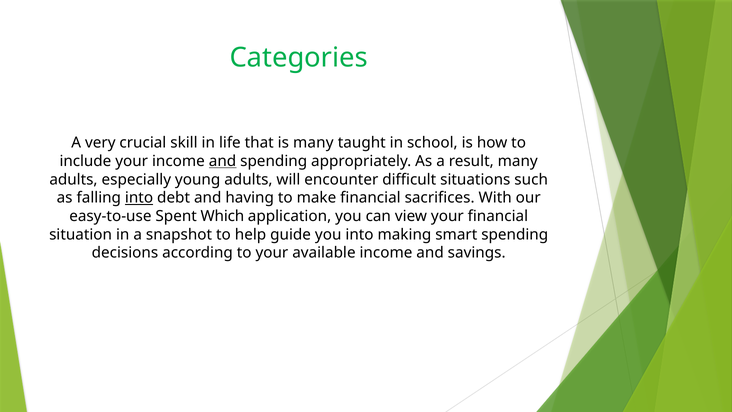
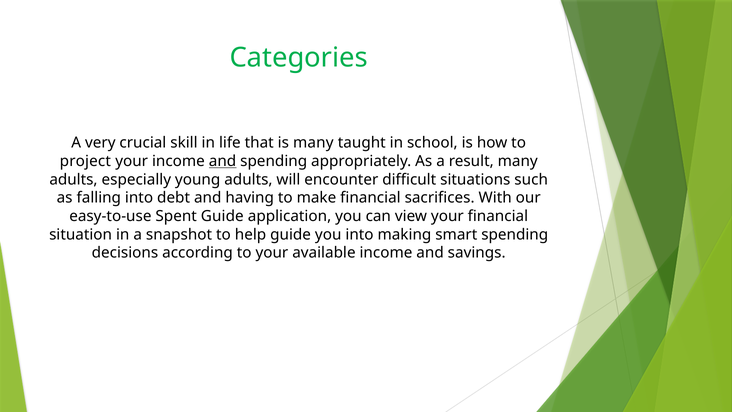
include: include -> project
into at (139, 198) underline: present -> none
Spent Which: Which -> Guide
